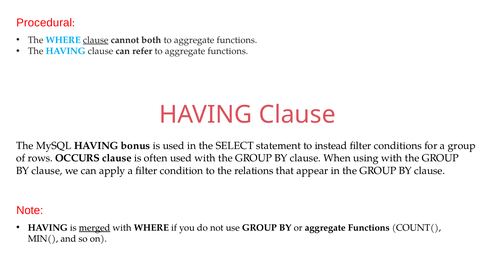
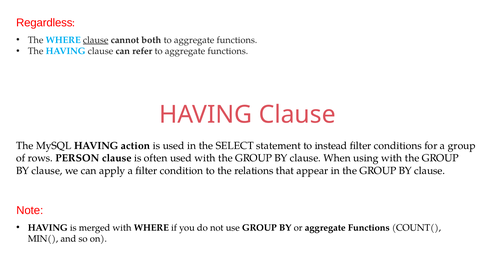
Procedural: Procedural -> Regardless
bonus: bonus -> action
OCCURS: OCCURS -> PERSON
merged underline: present -> none
